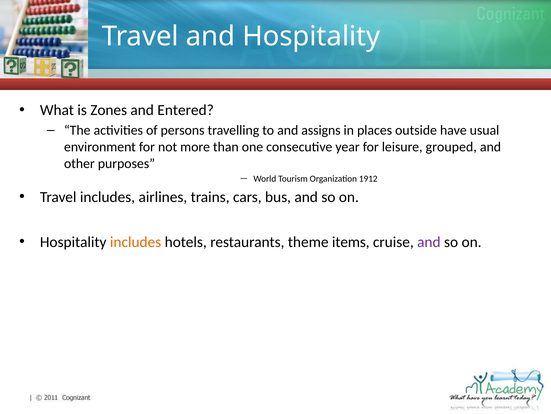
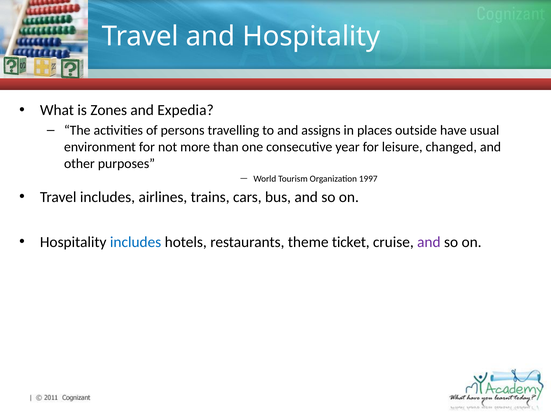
Entered: Entered -> Expedia
grouped: grouped -> changed
1912: 1912 -> 1997
includes at (136, 242) colour: orange -> blue
items: items -> ticket
